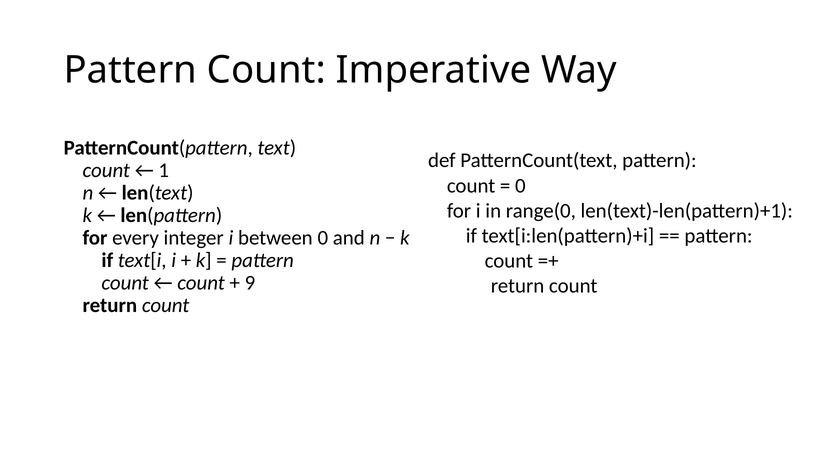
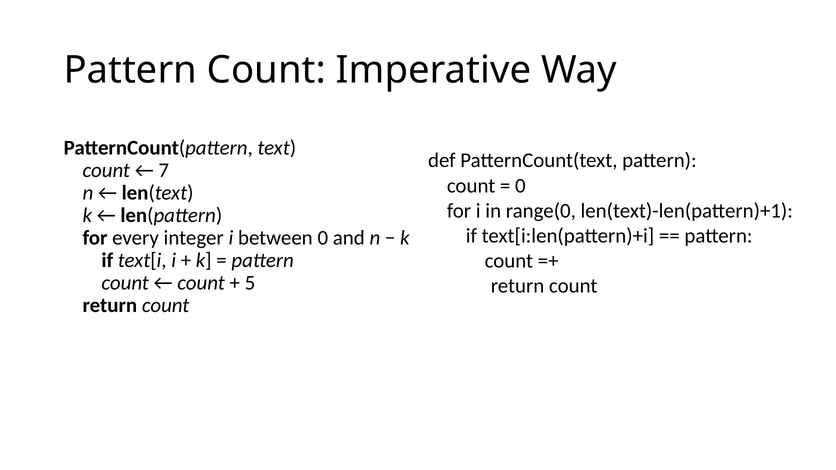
1: 1 -> 7
9: 9 -> 5
